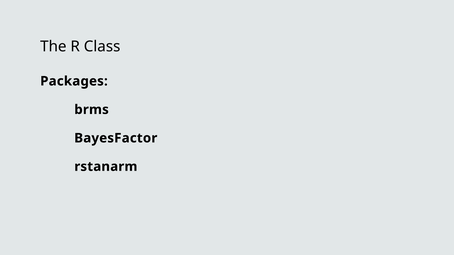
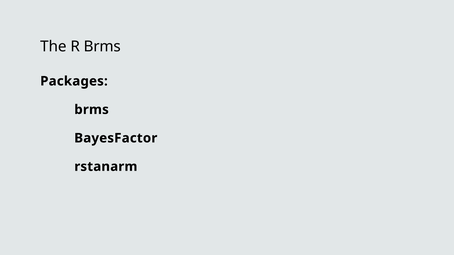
R Class: Class -> Brms
